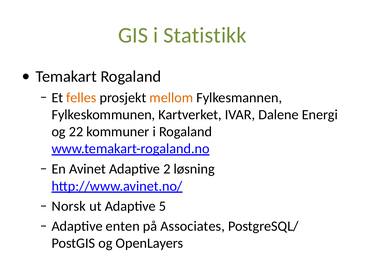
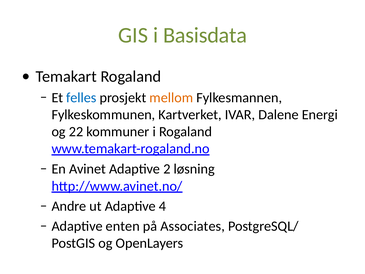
Statistikk: Statistikk -> Basisdata
felles colour: orange -> blue
Norsk: Norsk -> Andre
5: 5 -> 4
